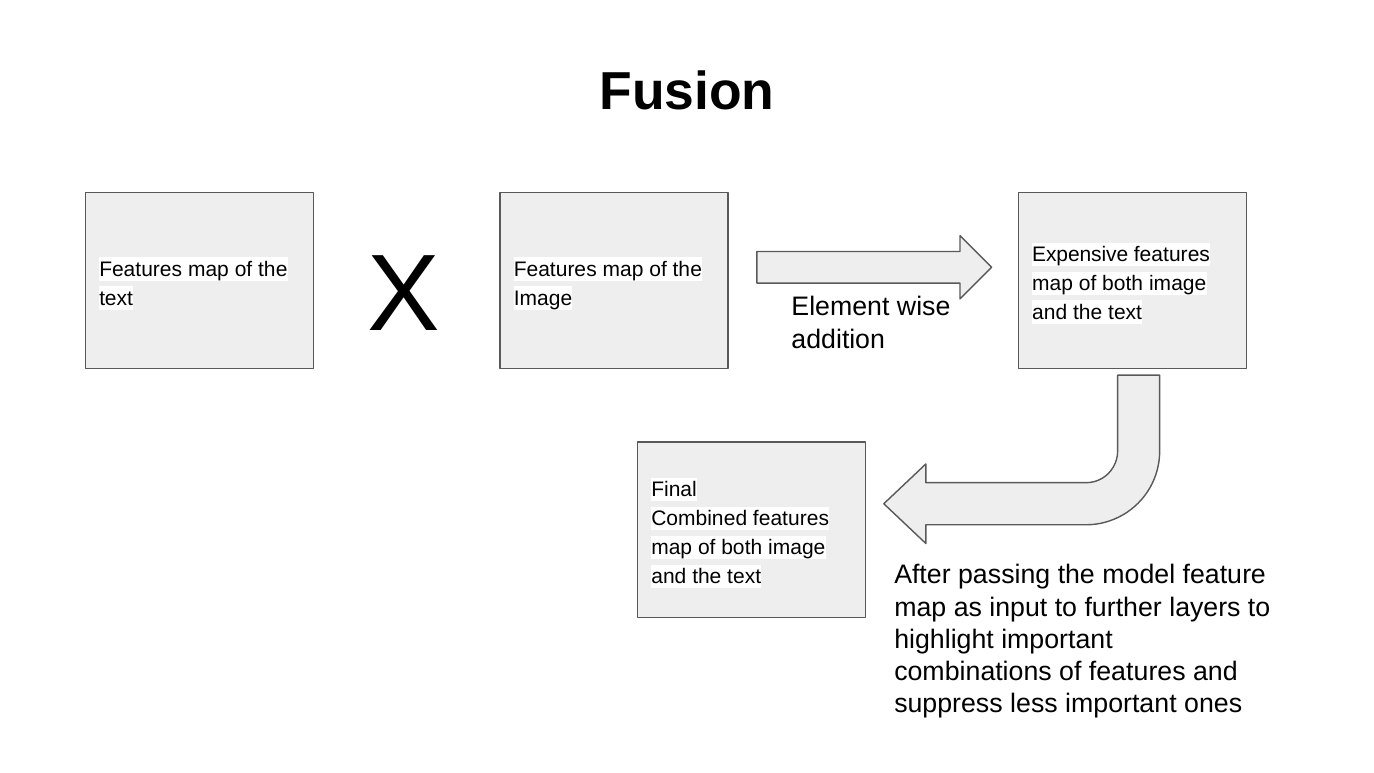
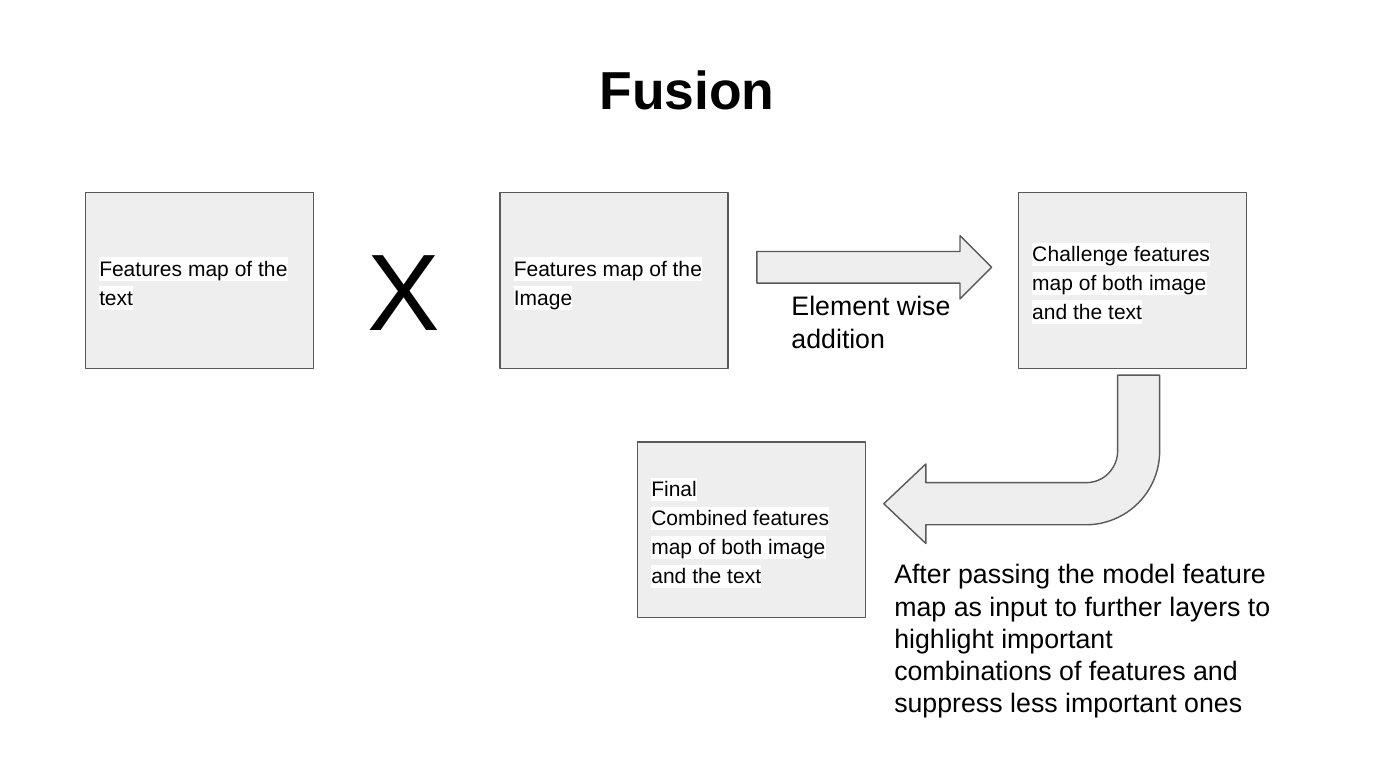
Expensive: Expensive -> Challenge
